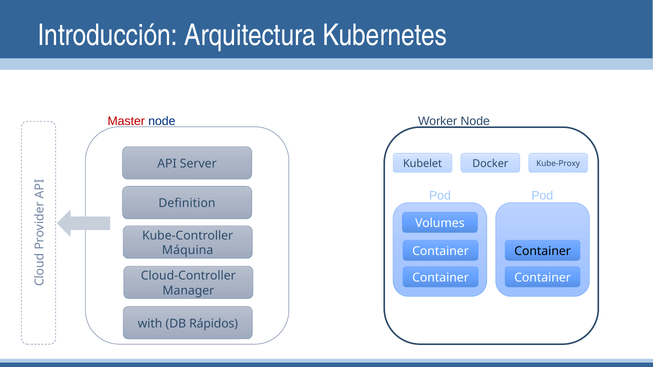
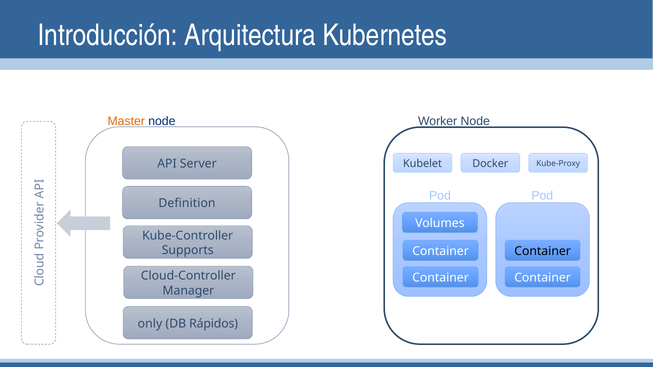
Master colour: red -> orange
Máquina: Máquina -> Supports
with: with -> only
